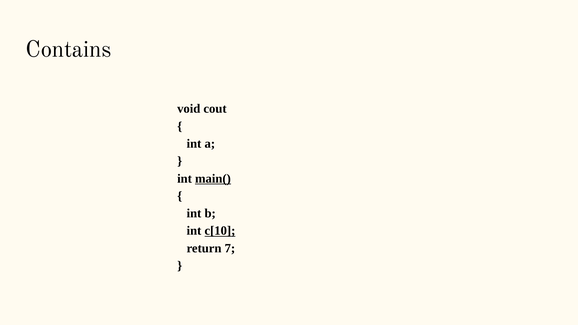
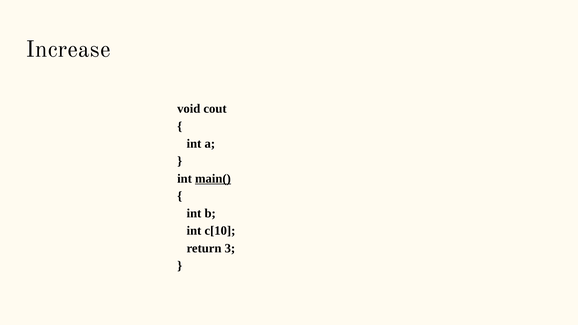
Contains: Contains -> Increase
c[10 underline: present -> none
7: 7 -> 3
